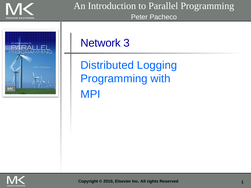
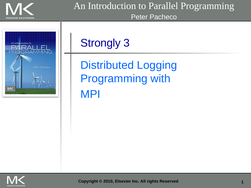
Network: Network -> Strongly
